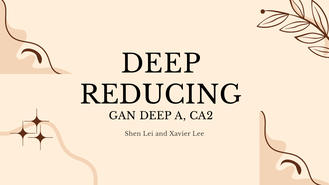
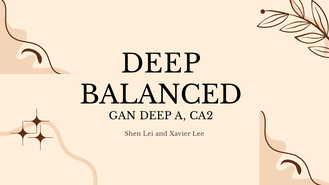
REDUCING: REDUCING -> BALANCED
